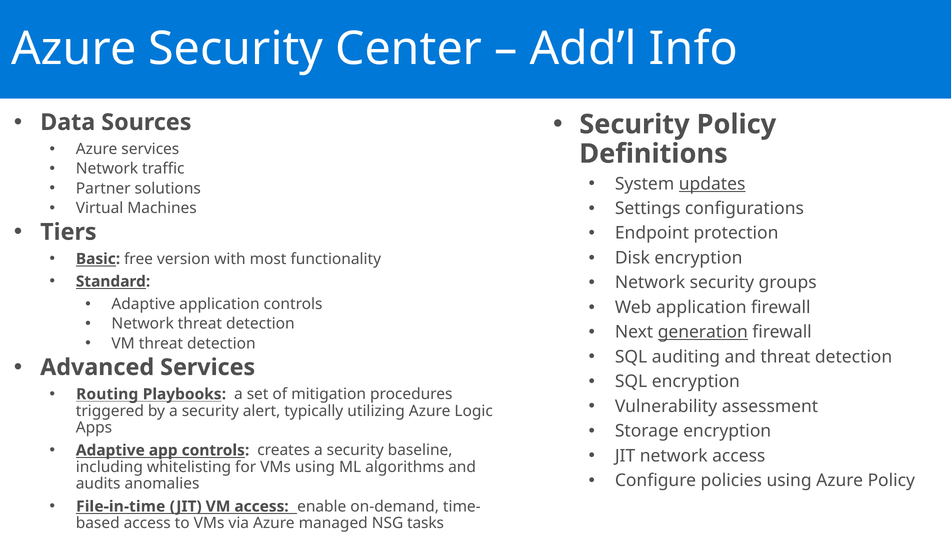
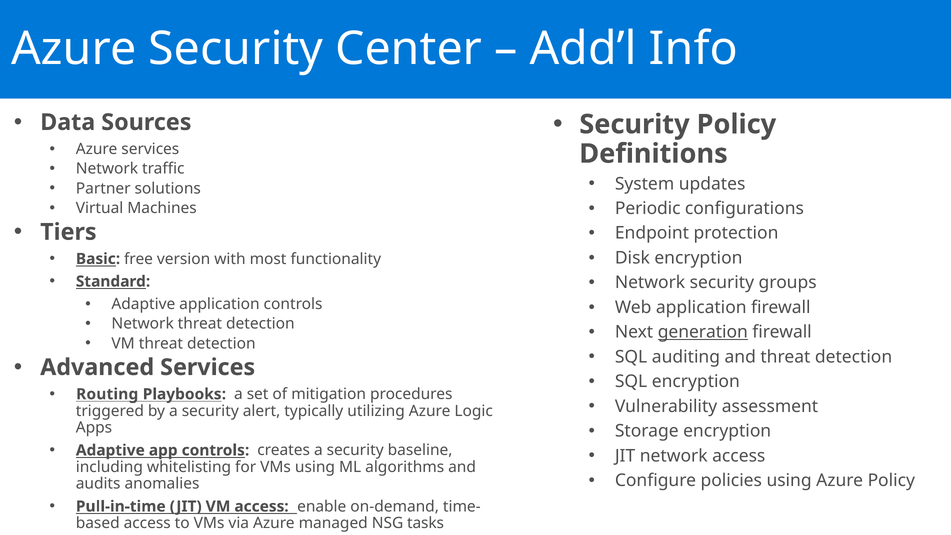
updates underline: present -> none
Settings: Settings -> Periodic
File-in-time: File-in-time -> Pull-in-time
